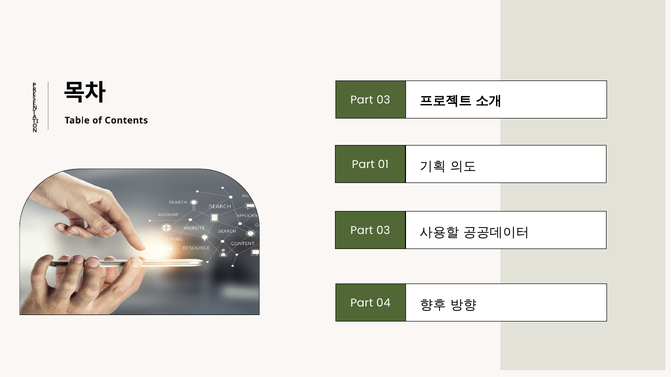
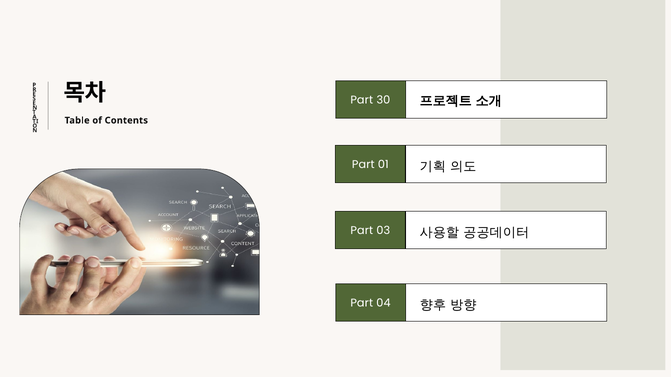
03 at (383, 100): 03 -> 30
